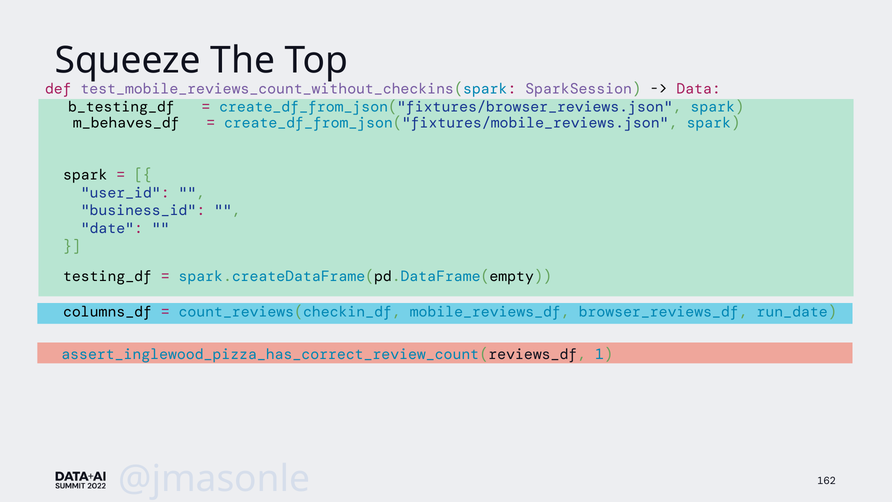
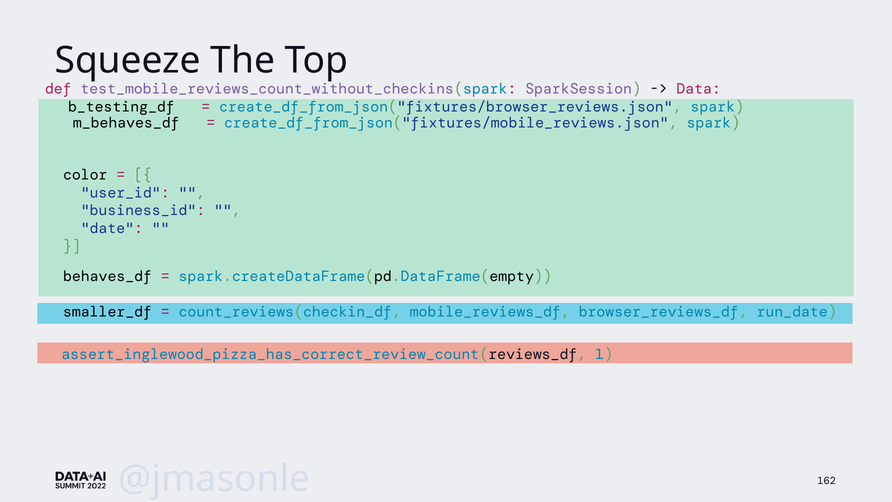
spark at (85, 175): spark -> color
testing_df: testing_df -> behaves_df
columns_df: columns_df -> smaller_df
